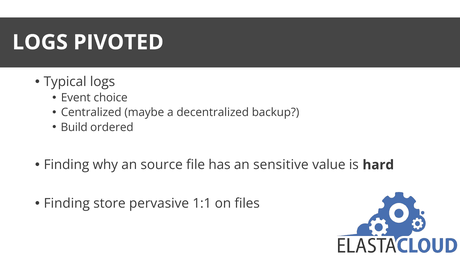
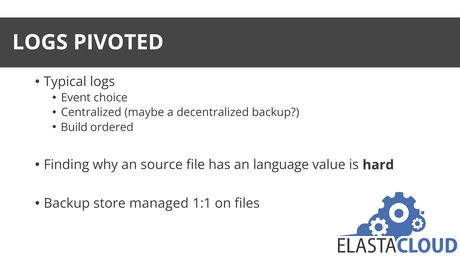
sensitive: sensitive -> language
Finding at (67, 203): Finding -> Backup
pervasive: pervasive -> managed
